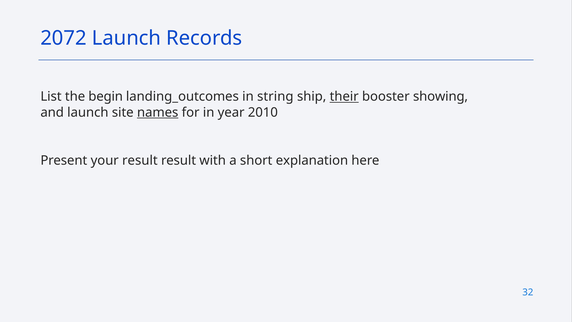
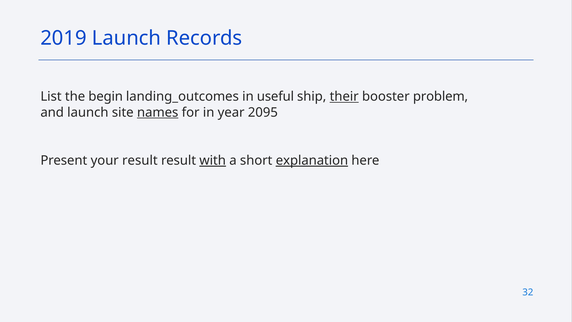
2072: 2072 -> 2019
string: string -> useful
showing: showing -> problem
2010: 2010 -> 2095
with underline: none -> present
explanation underline: none -> present
